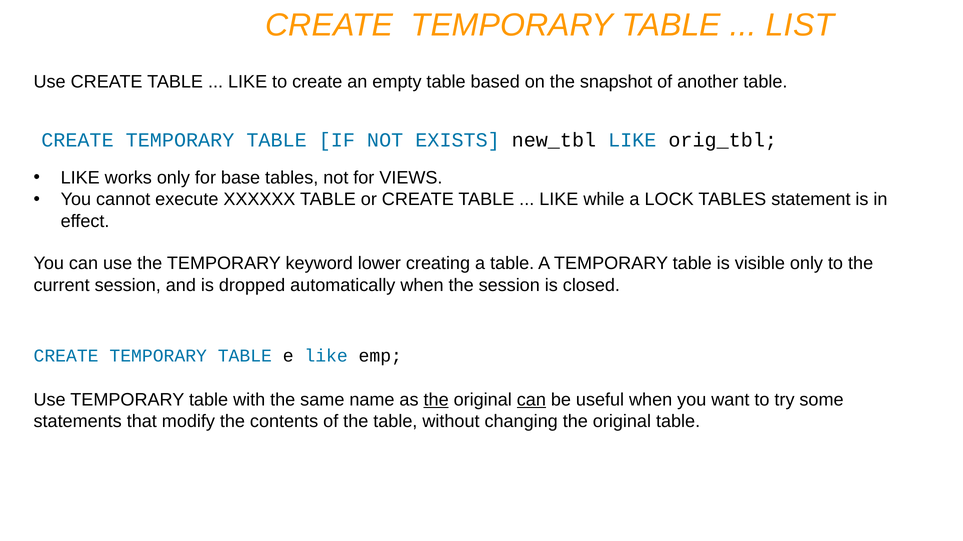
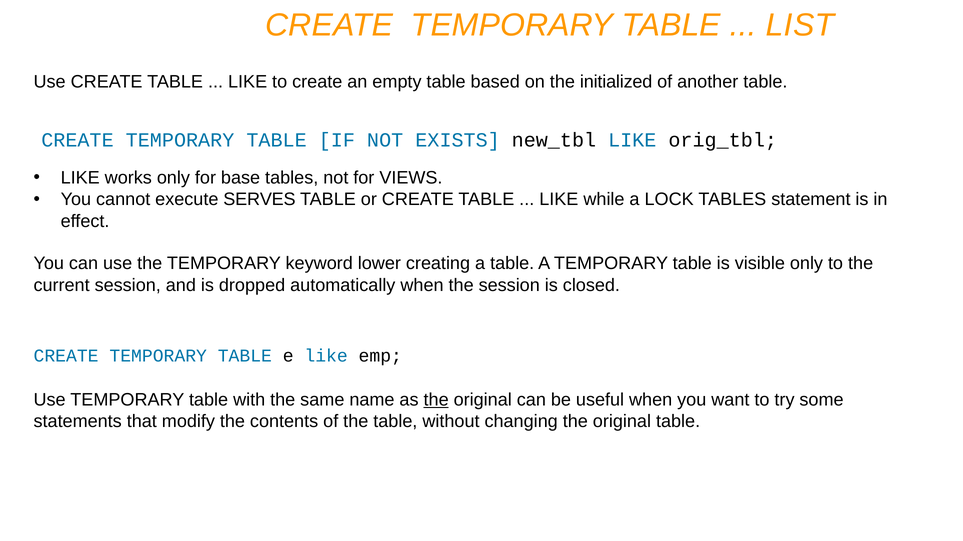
snapshot: snapshot -> initialized
XXXXXX: XXXXXX -> SERVES
can at (531, 400) underline: present -> none
